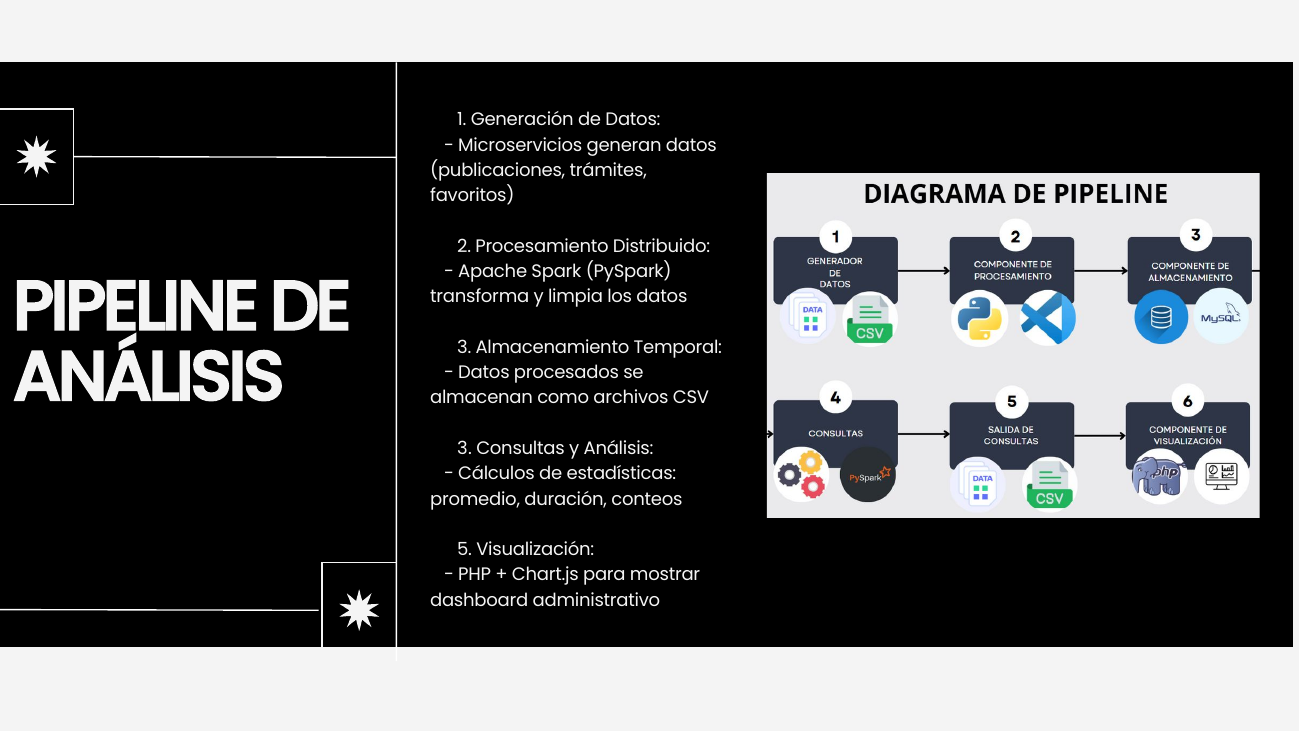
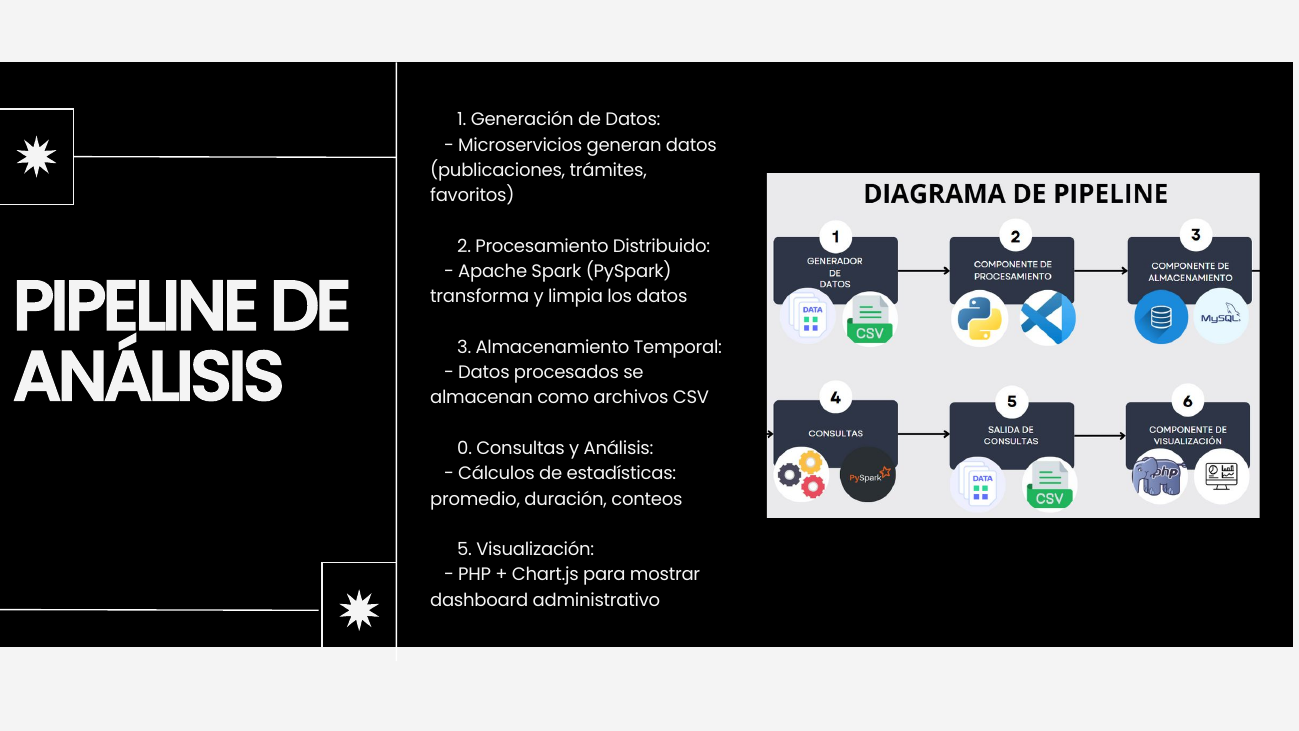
3 at (465, 448): 3 -> 0
